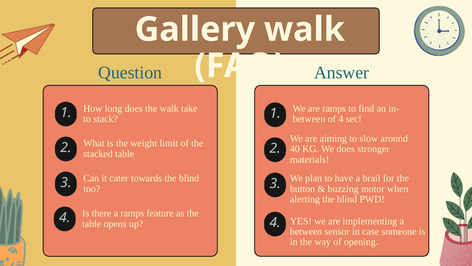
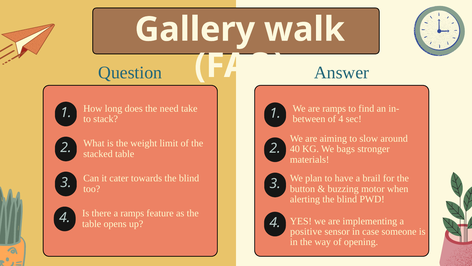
the walk: walk -> need
We does: does -> bags
between at (306, 231): between -> positive
